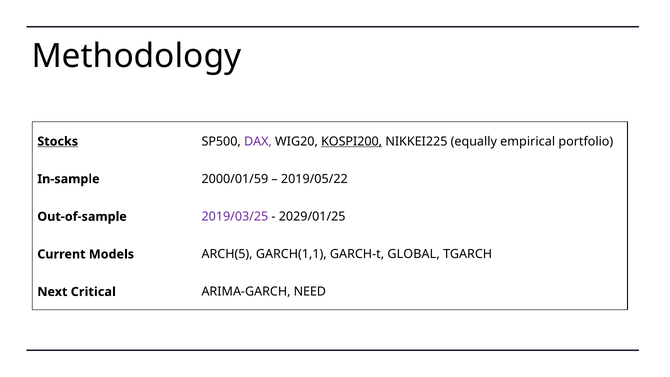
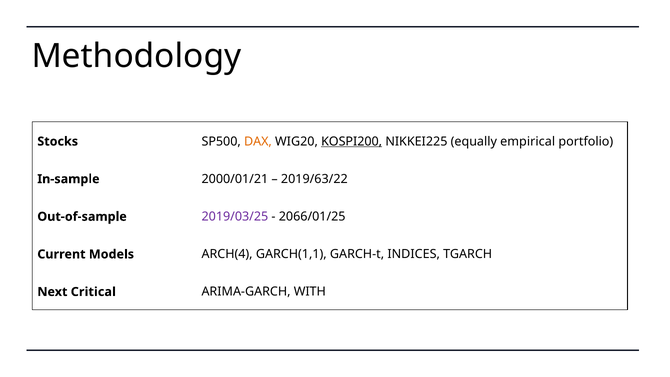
Stocks underline: present -> none
DAX colour: purple -> orange
2000/01/59: 2000/01/59 -> 2000/01/21
2019/05/22: 2019/05/22 -> 2019/63/22
2029/01/25: 2029/01/25 -> 2066/01/25
ARCH(5: ARCH(5 -> ARCH(4
GLOBAL: GLOBAL -> INDICES
NEED: NEED -> WITH
